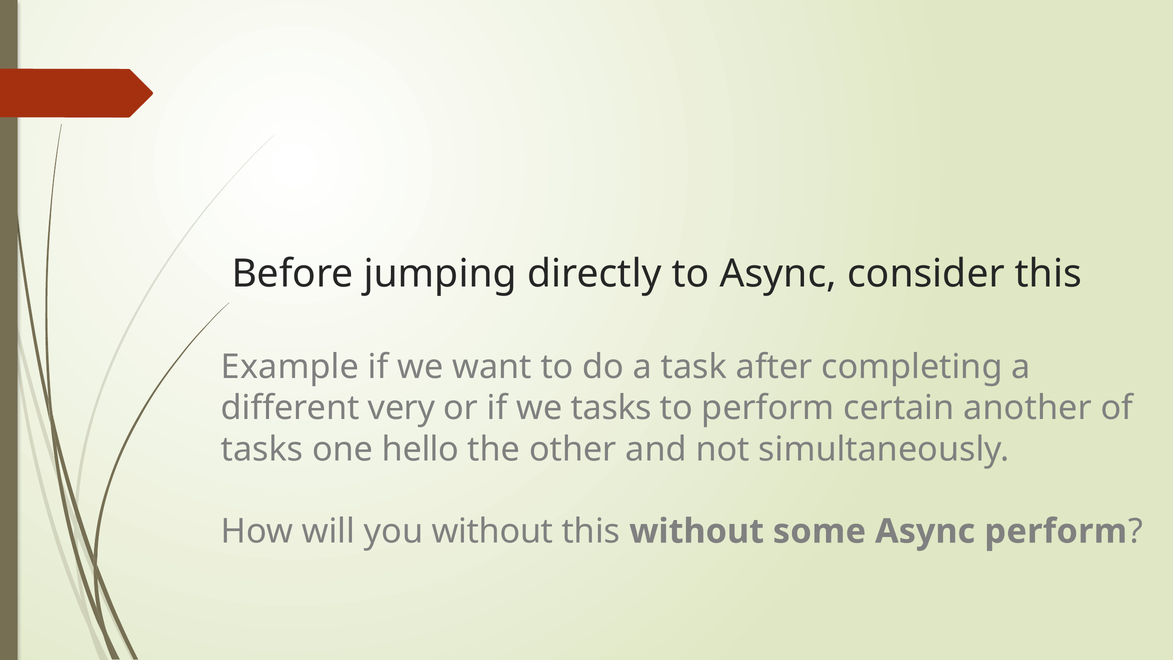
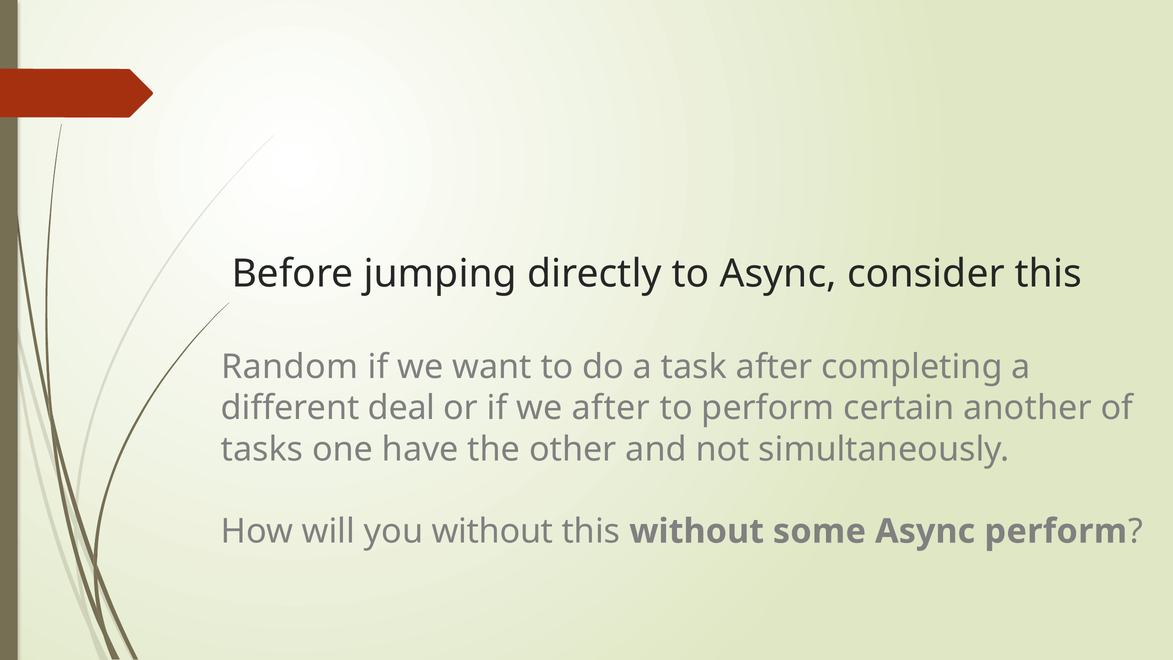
Example: Example -> Random
very: very -> deal
we tasks: tasks -> after
hello: hello -> have
